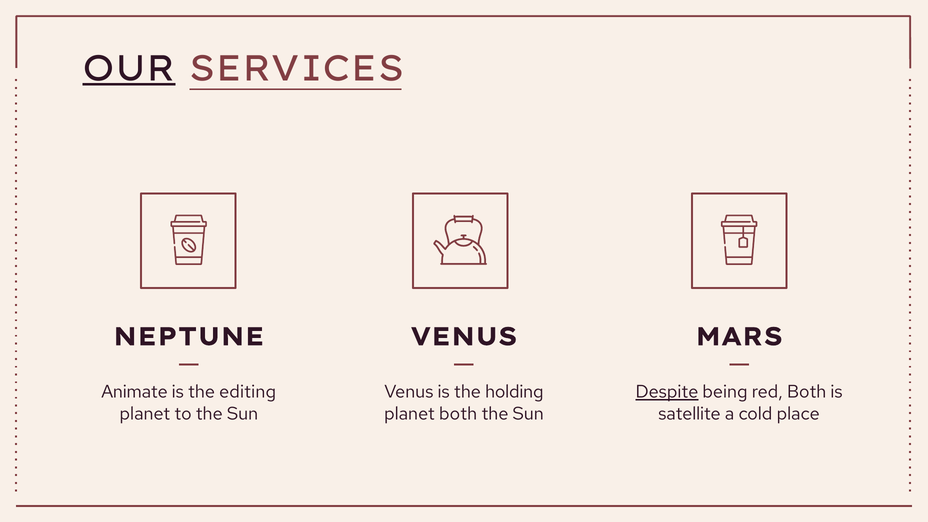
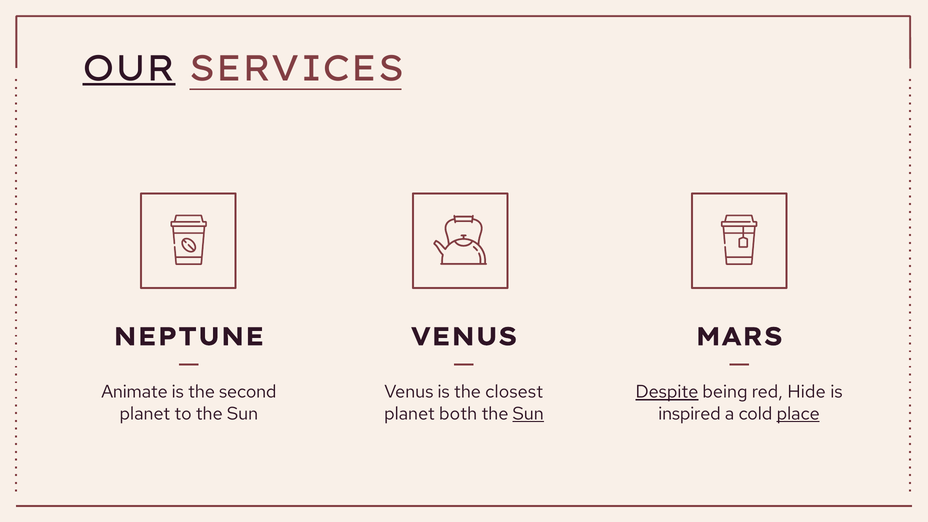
editing: editing -> second
holding: holding -> closest
red Both: Both -> Hide
Sun at (528, 414) underline: none -> present
satellite: satellite -> inspired
place underline: none -> present
